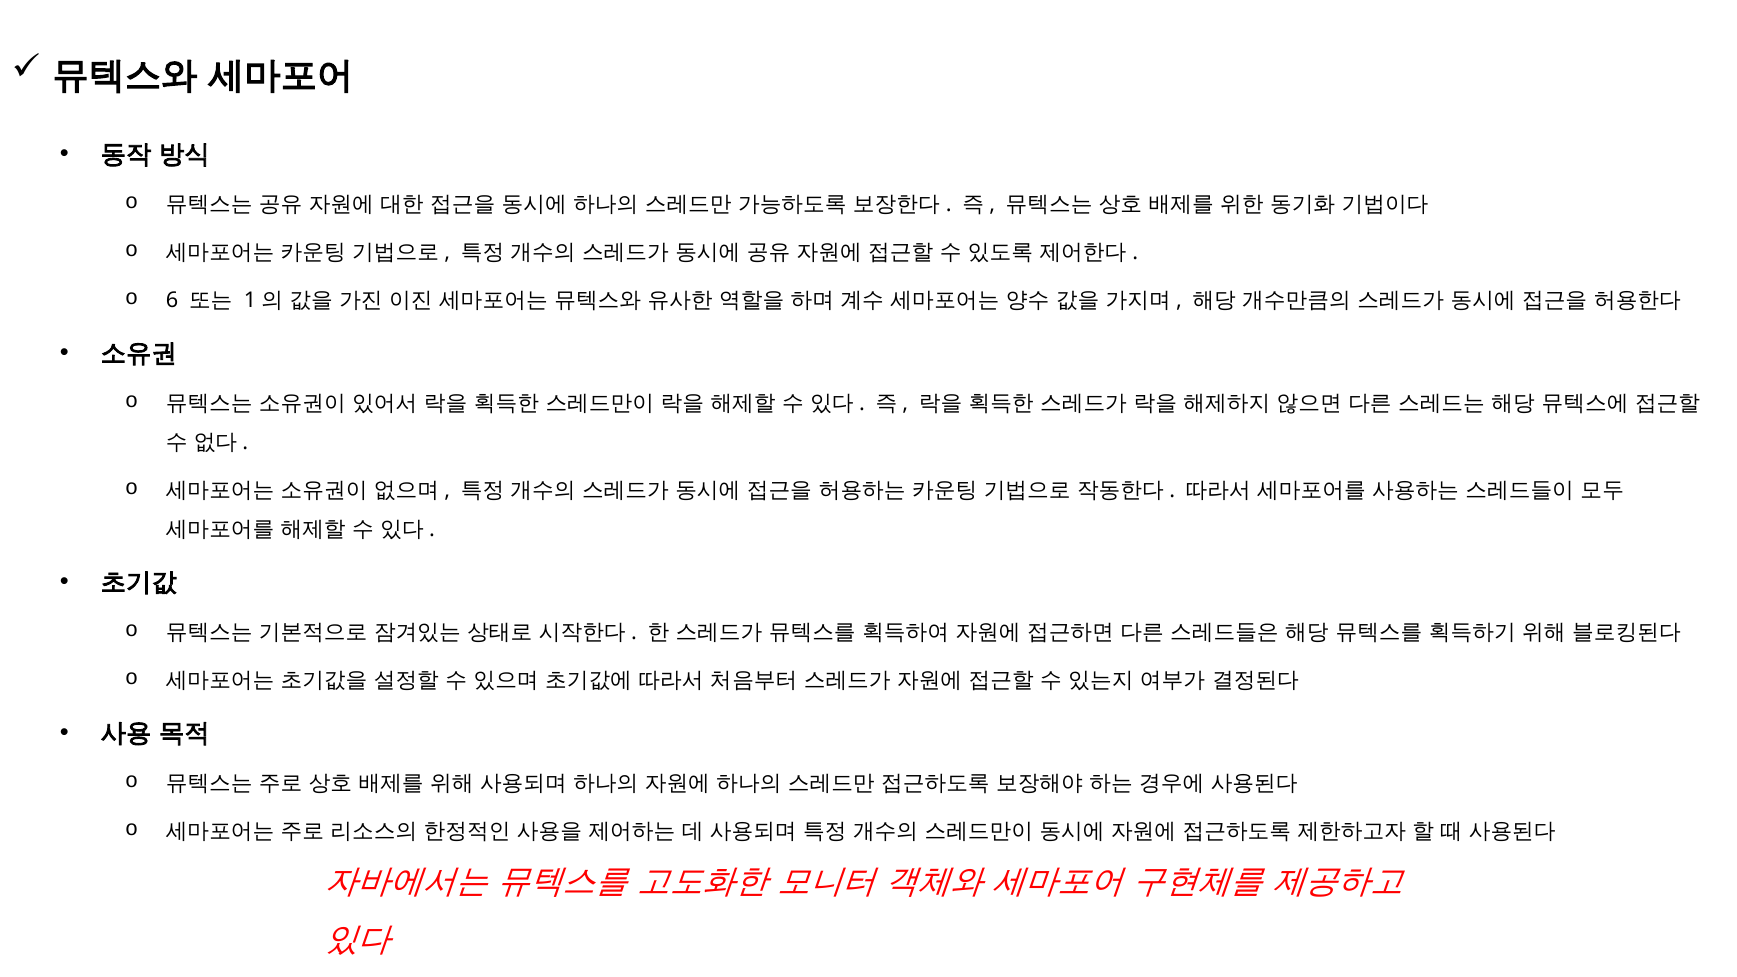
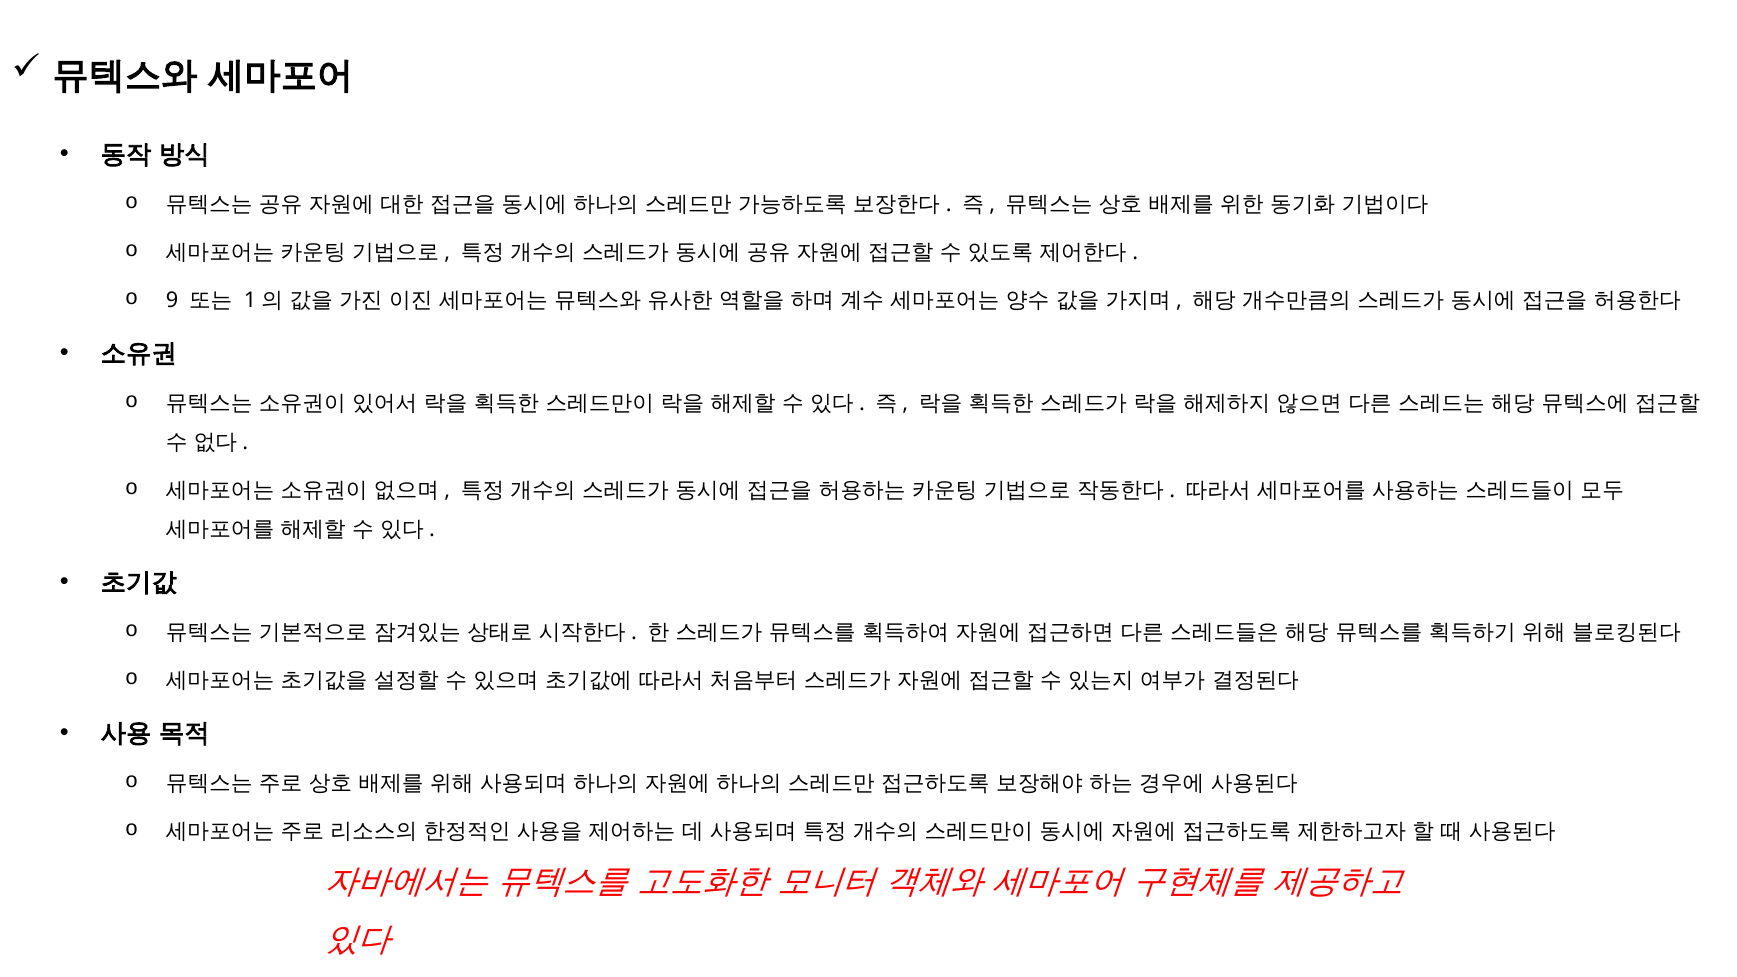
6: 6 -> 9
